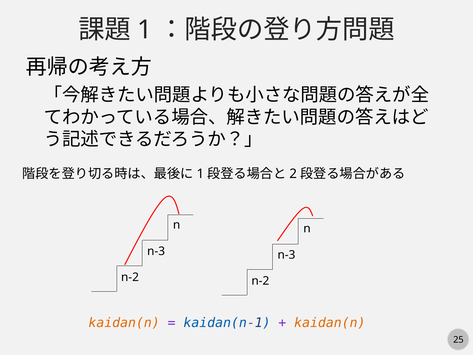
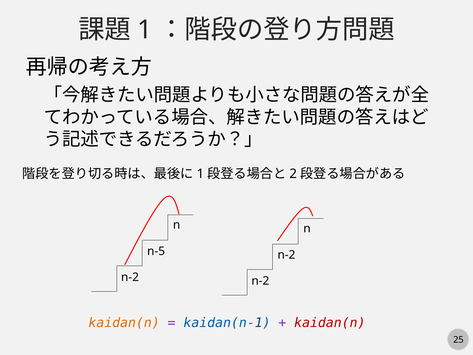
n-3 at (156, 251): n-3 -> n-5
n-3 at (286, 255): n-3 -> n-2
kaidan(n at (330, 323) colour: orange -> red
